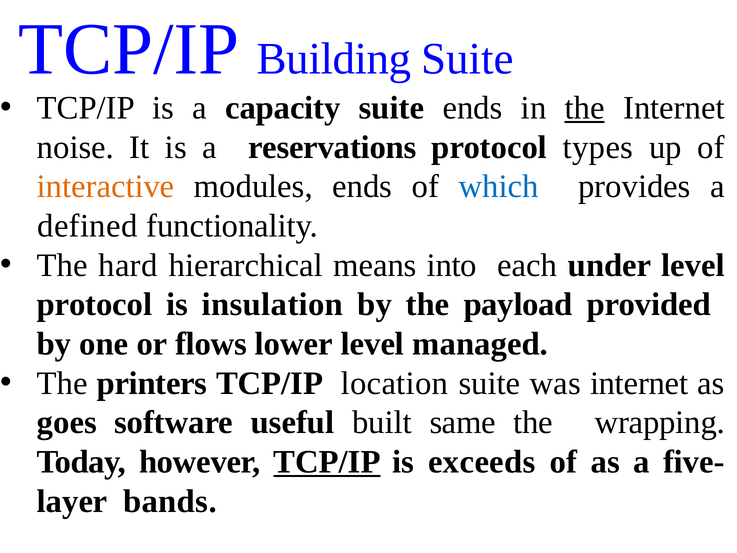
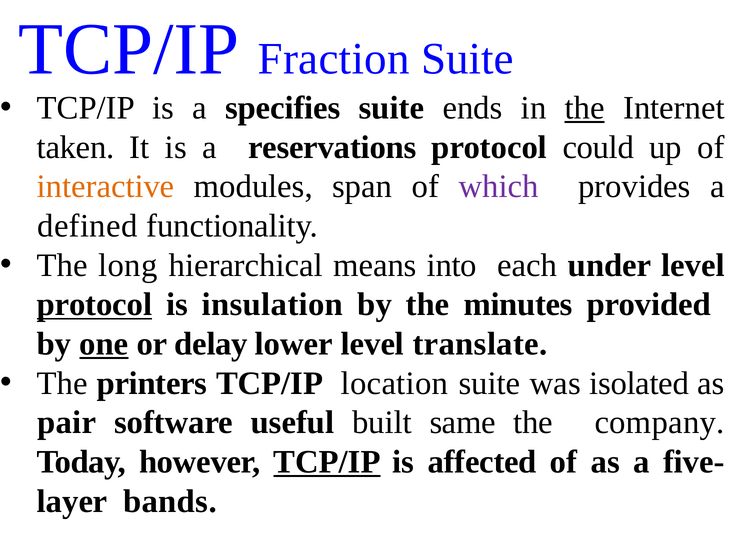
Building: Building -> Fraction
capacity: capacity -> specifies
noise: noise -> taken
types: types -> could
modules ends: ends -> span
which colour: blue -> purple
hard: hard -> long
protocol at (94, 305) underline: none -> present
payload: payload -> minutes
one underline: none -> present
flows: flows -> delay
managed: managed -> translate
was internet: internet -> isolated
goes: goes -> pair
wrapping: wrapping -> company
exceeds: exceeds -> affected
